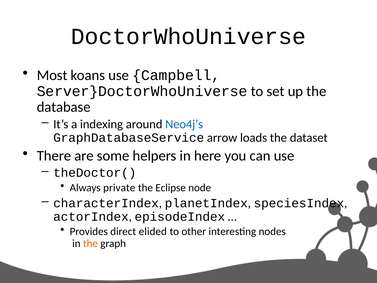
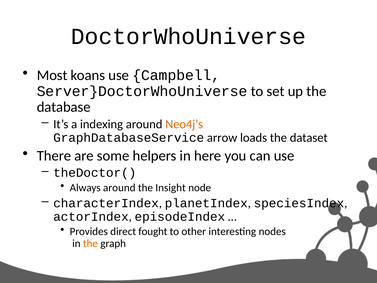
Neo4j’s colour: blue -> orange
Always private: private -> around
Eclipse: Eclipse -> Insight
elided: elided -> fought
